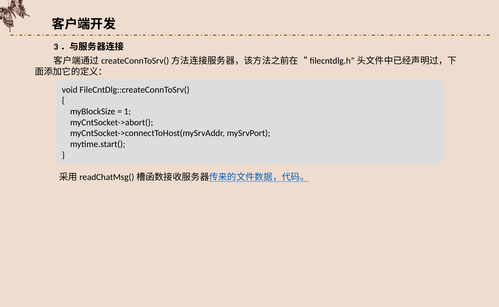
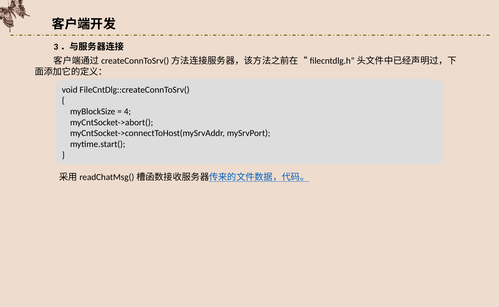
1: 1 -> 4
